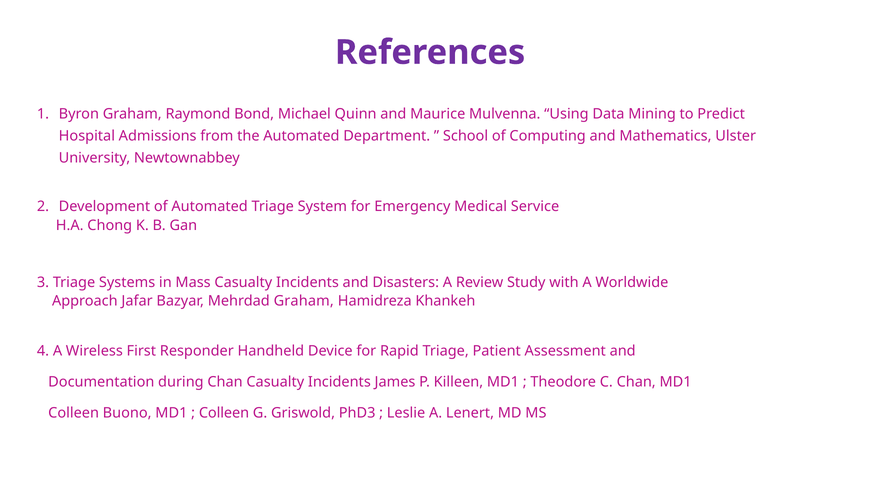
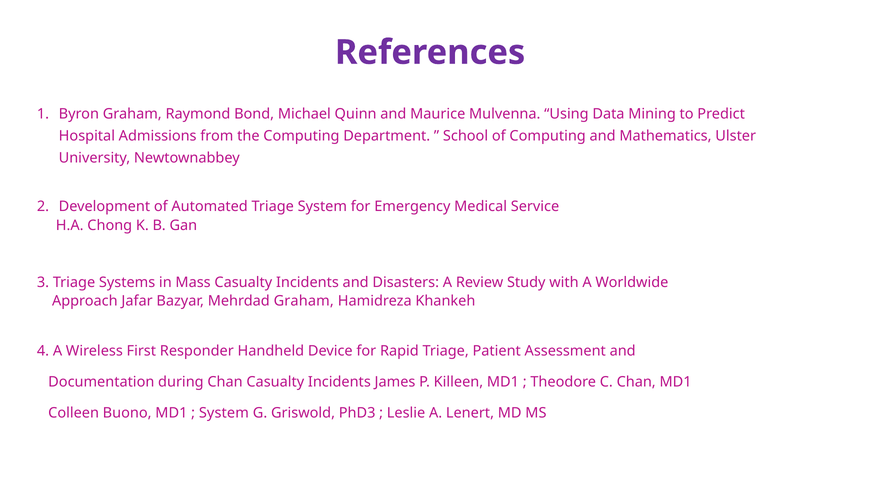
the Automated: Automated -> Computing
Colleen at (224, 413): Colleen -> System
